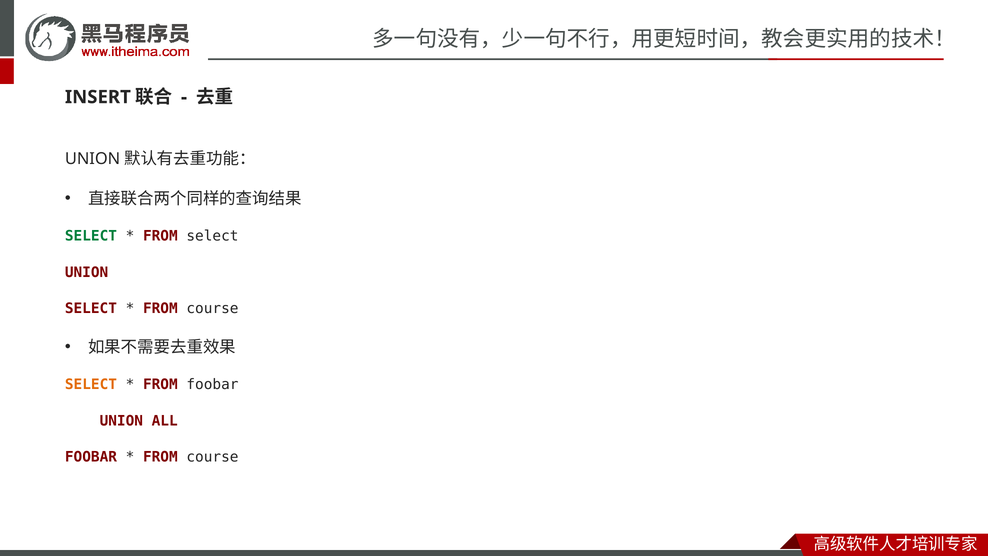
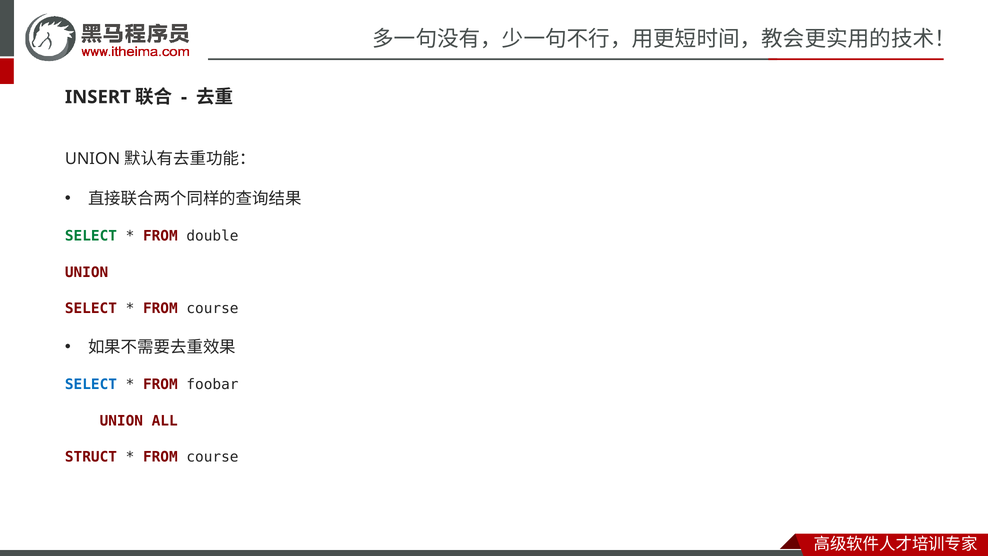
FROM select: select -> double
SELECT at (91, 385) colour: orange -> blue
FOOBAR at (91, 457): FOOBAR -> STRUCT
